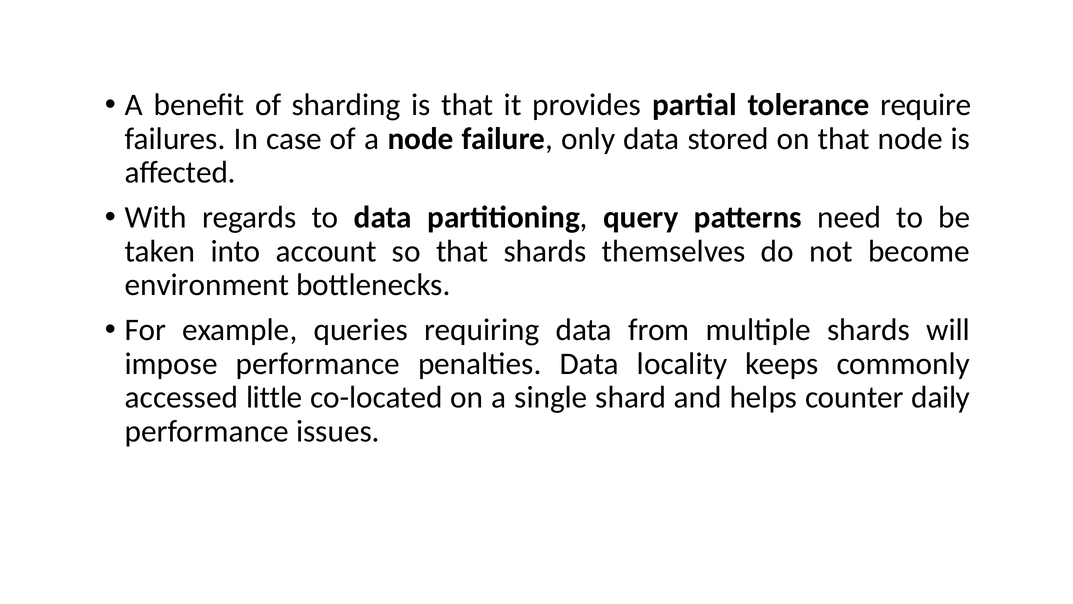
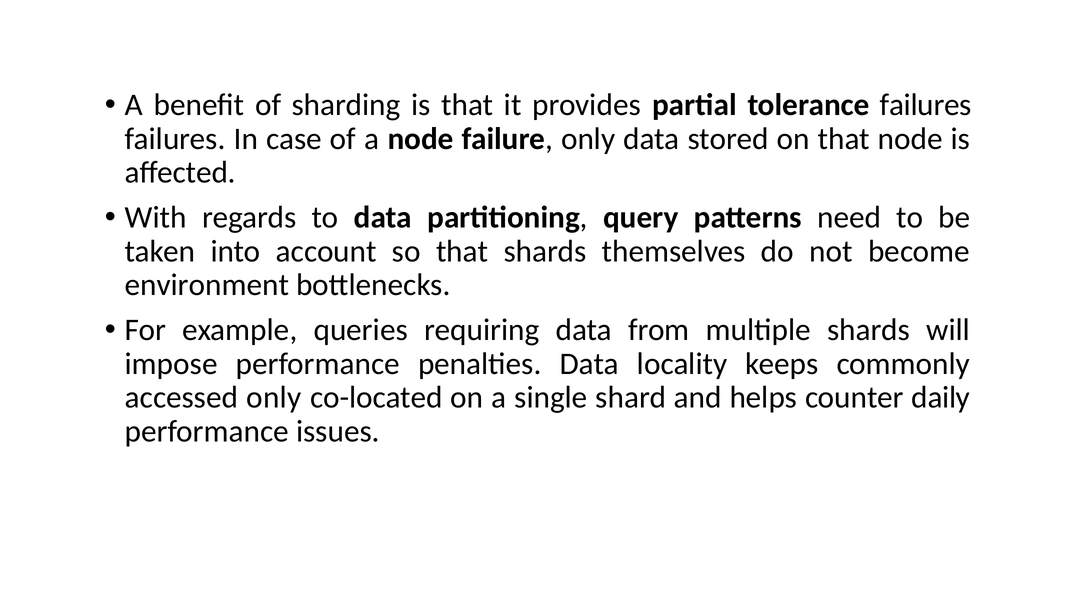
tolerance require: require -> failures
accessed little: little -> only
